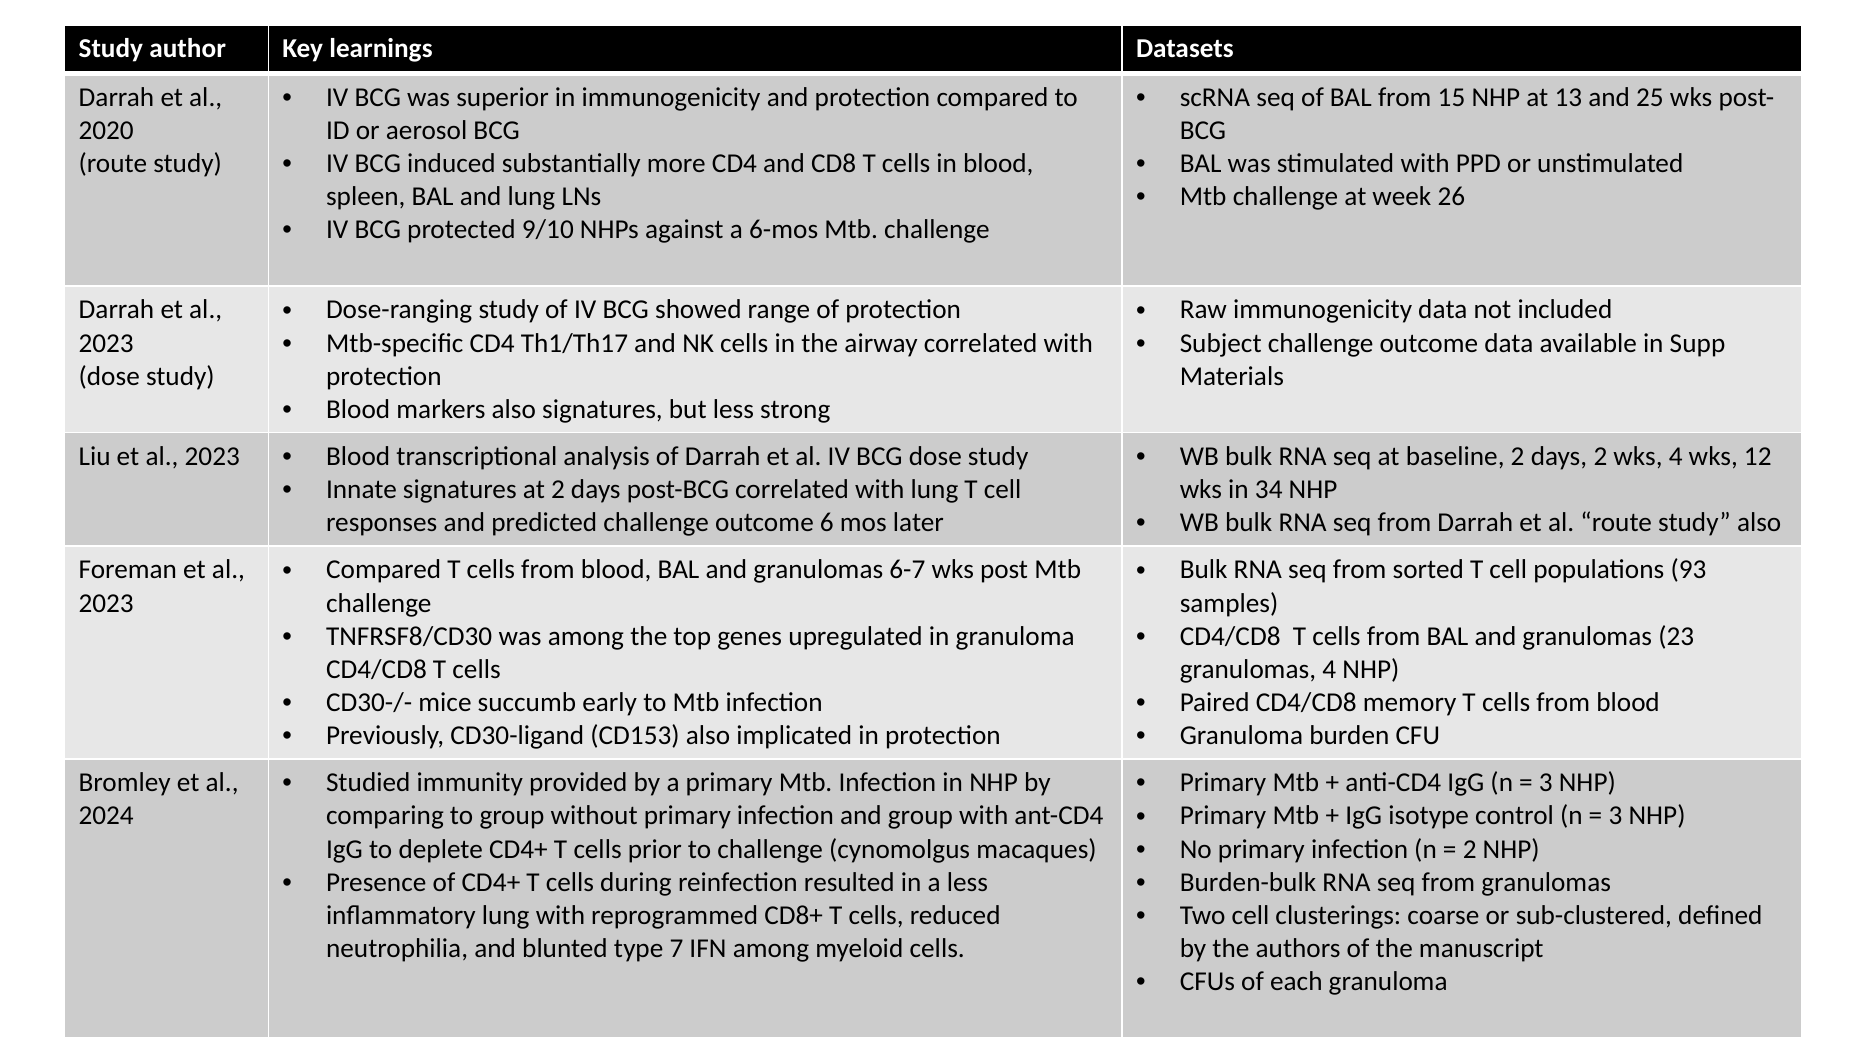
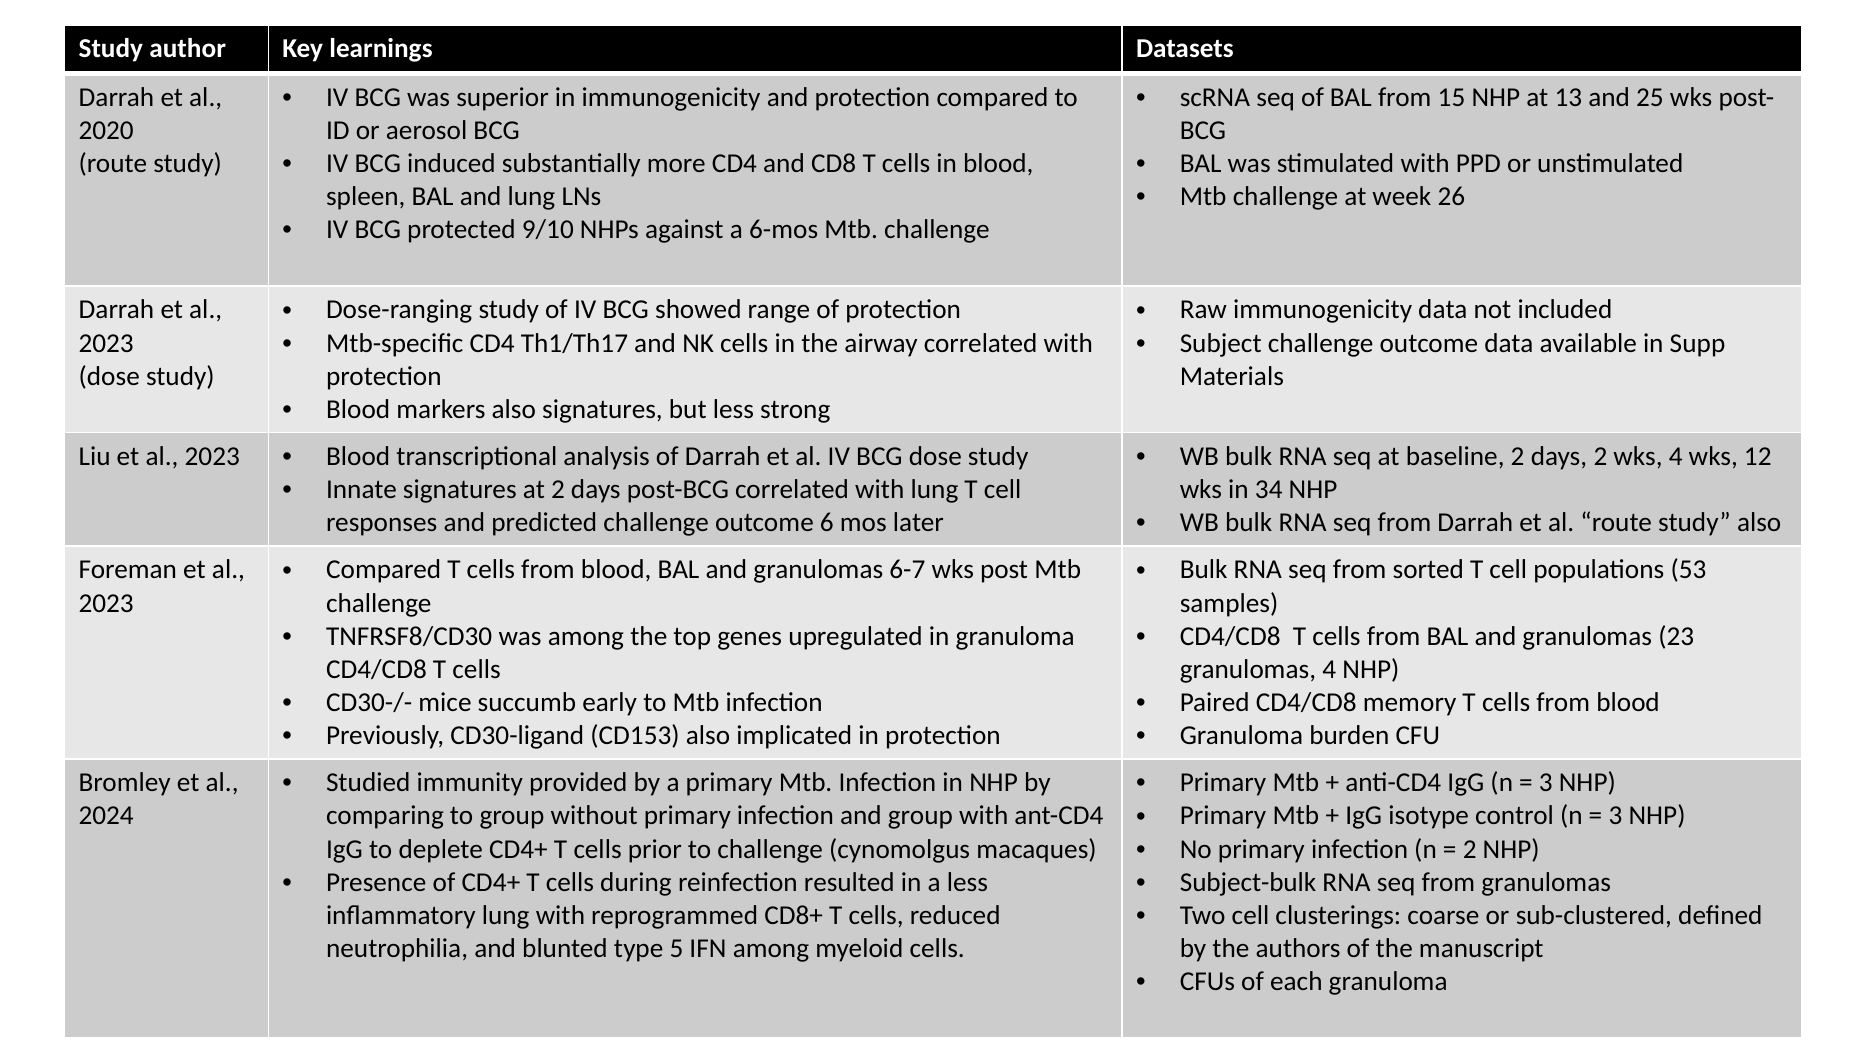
93: 93 -> 53
Burden-bulk: Burden-bulk -> Subject-bulk
7: 7 -> 5
